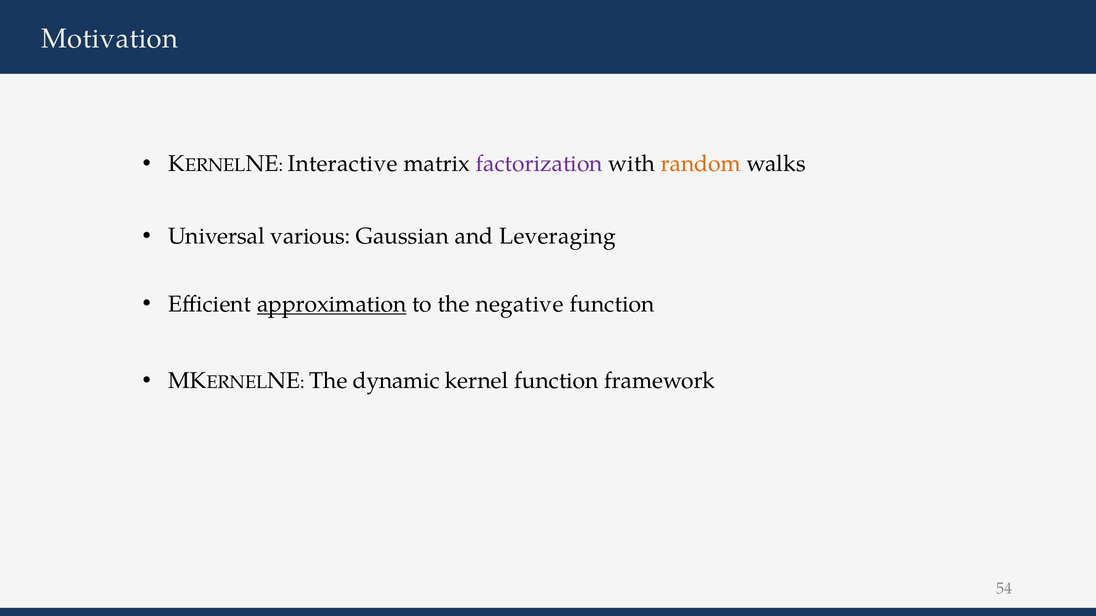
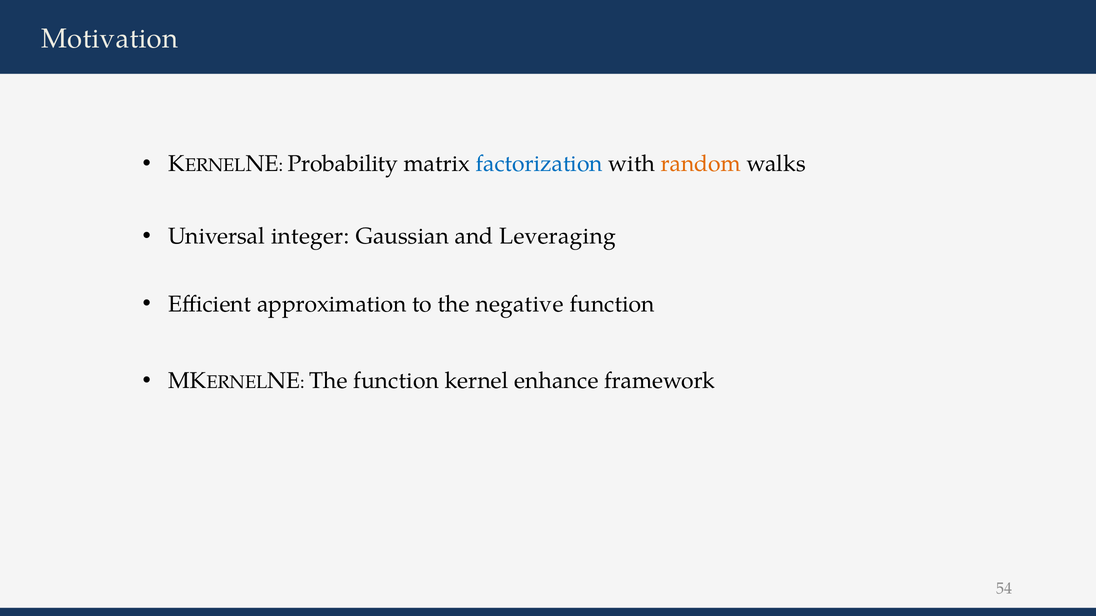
Interactive: Interactive -> Probability
factorization colour: purple -> blue
various: various -> integer
approximation underline: present -> none
The dynamic: dynamic -> function
kernel function: function -> enhance
